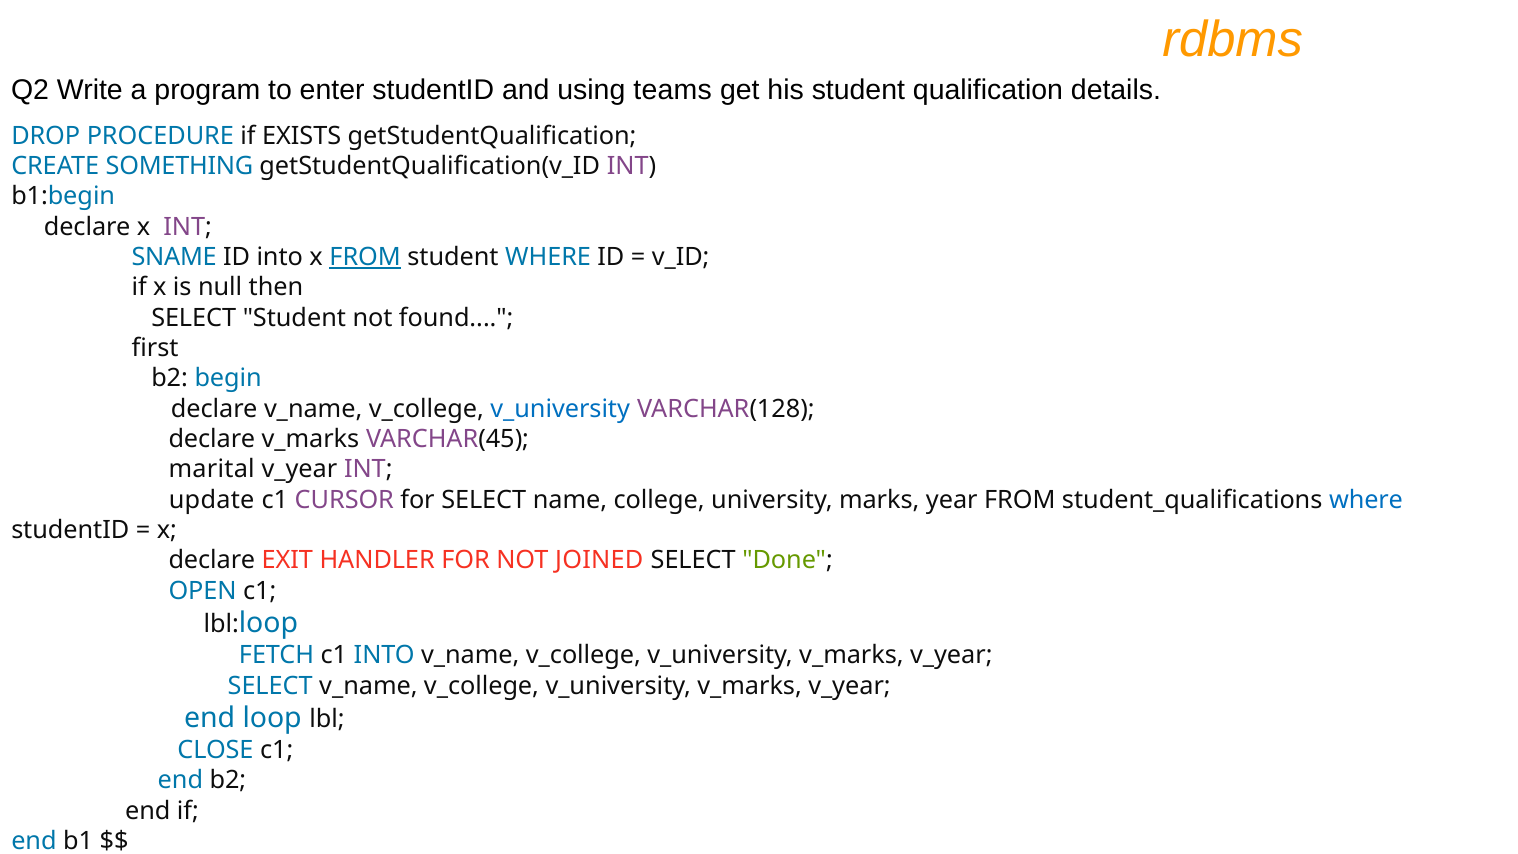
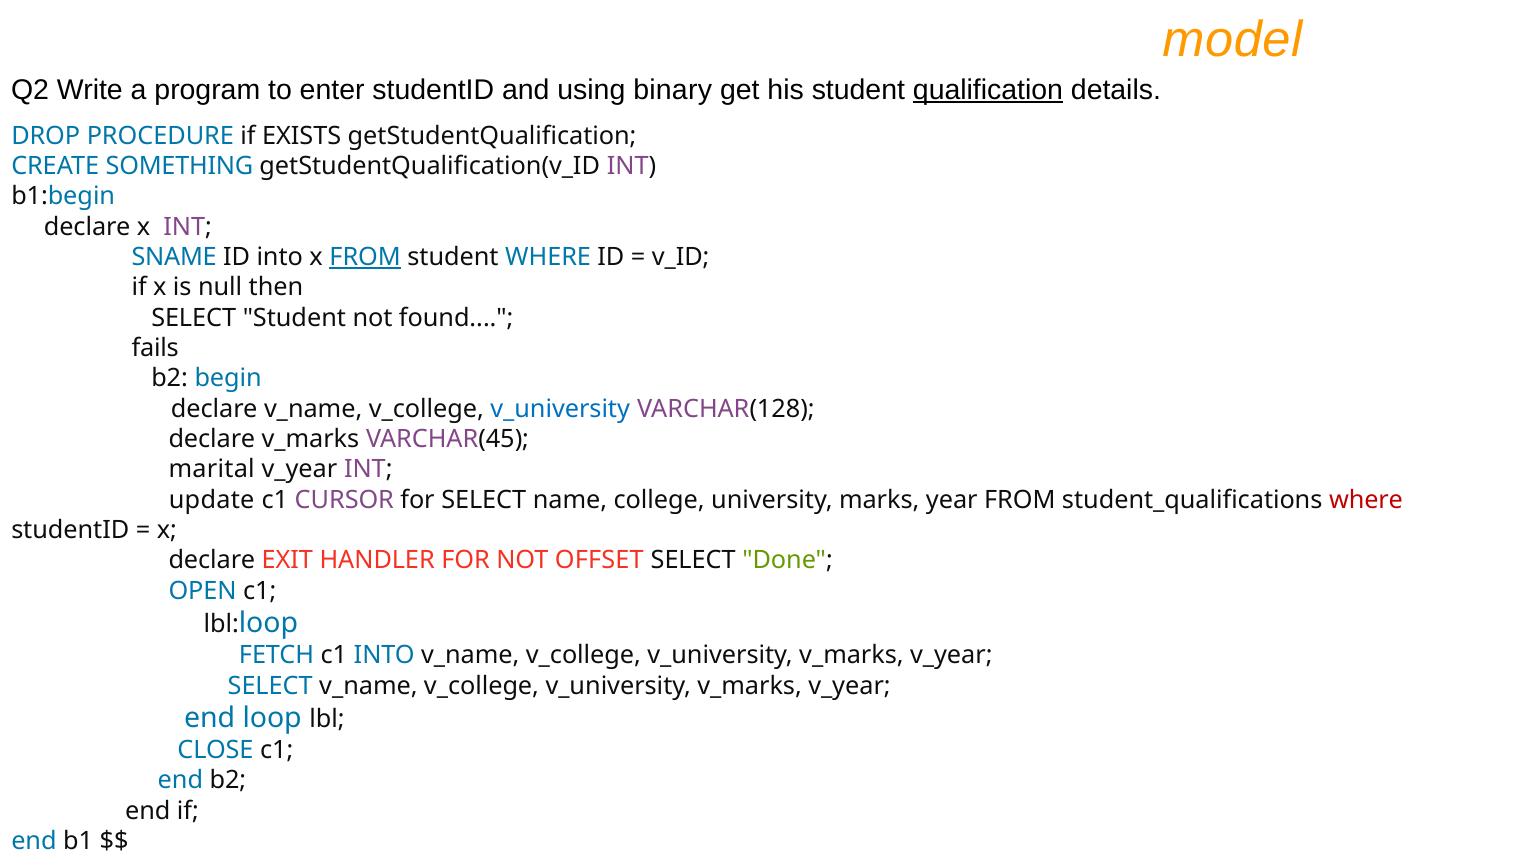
rdbms: rdbms -> model
teams: teams -> binary
qualification underline: none -> present
first: first -> fails
where at (1366, 500) colour: blue -> red
JOINED: JOINED -> OFFSET
